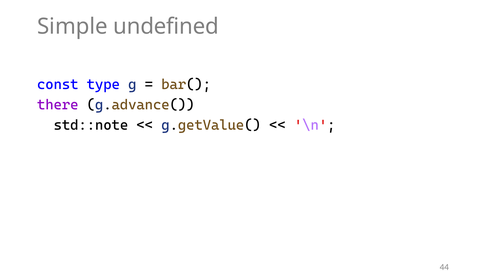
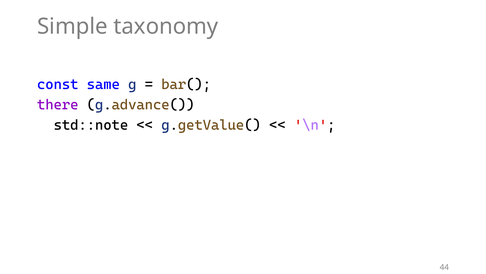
undefined: undefined -> taxonomy
type: type -> same
